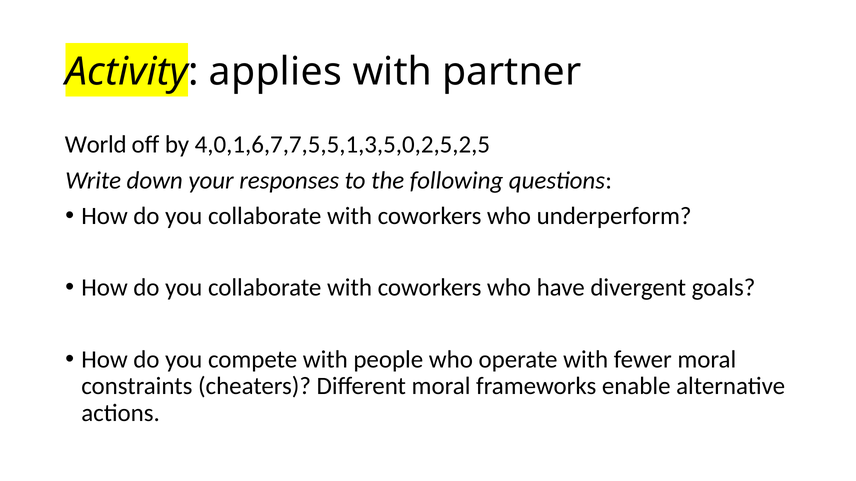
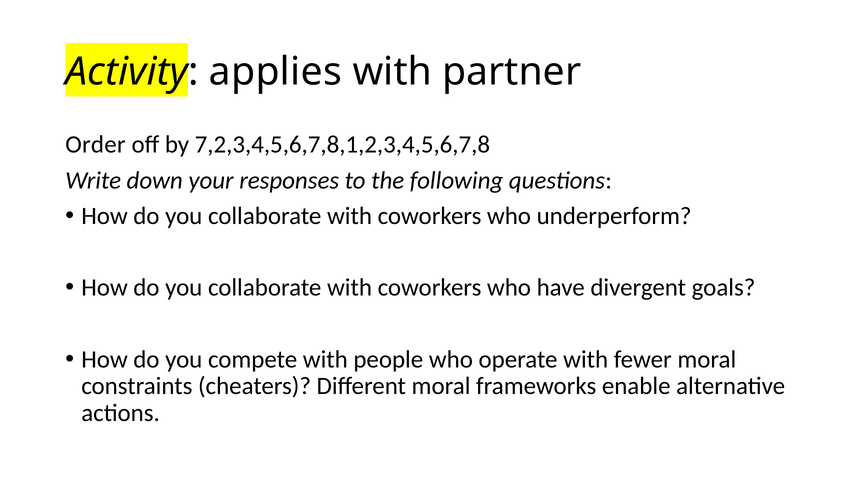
World: World -> Order
4,0,1,6,7,7,5,5,1,3,5,0,2,5,2,5: 4,0,1,6,7,7,5,5,1,3,5,0,2,5,2,5 -> 7,2,3,4,5,6,7,8,1,2,3,4,5,6,7,8
